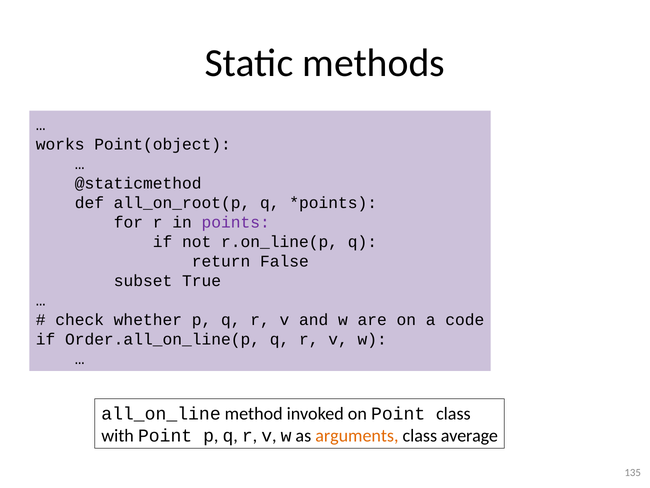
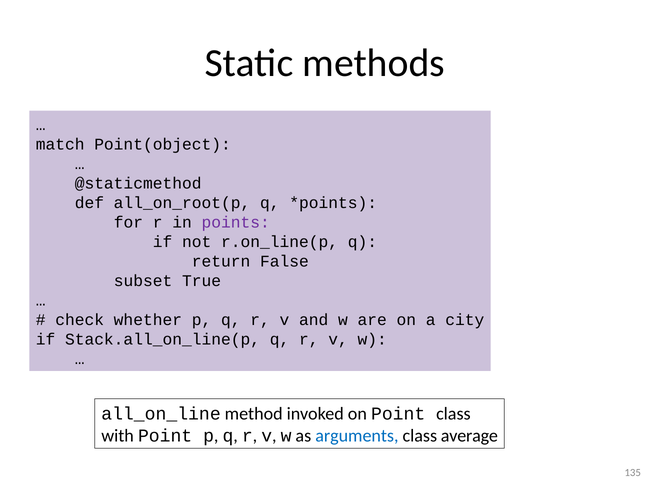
works: works -> match
code: code -> city
Order.all_on_line(p: Order.all_on_line(p -> Stack.all_on_line(p
arguments colour: orange -> blue
